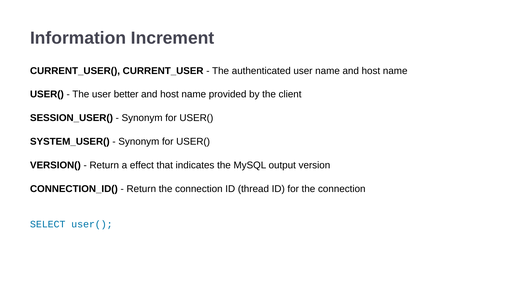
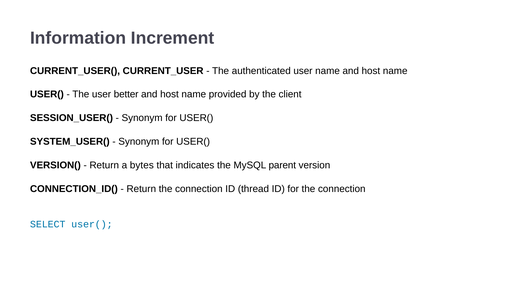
effect: effect -> bytes
output: output -> parent
